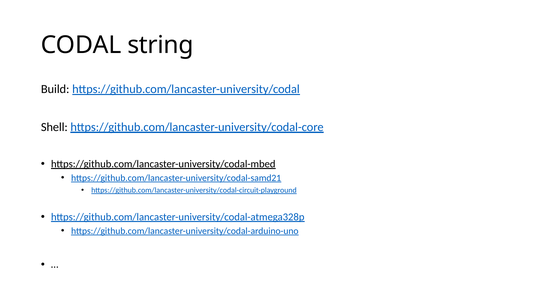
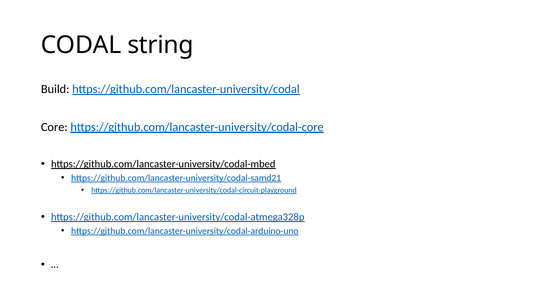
Shell: Shell -> Core
